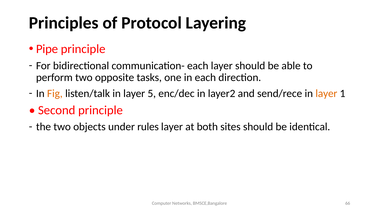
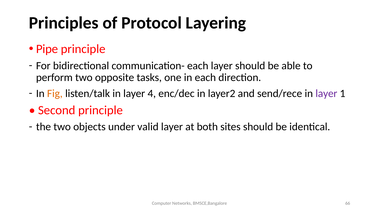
5: 5 -> 4
layer at (326, 93) colour: orange -> purple
rules: rules -> valid
